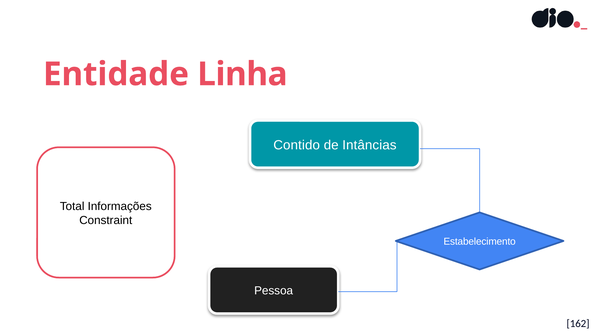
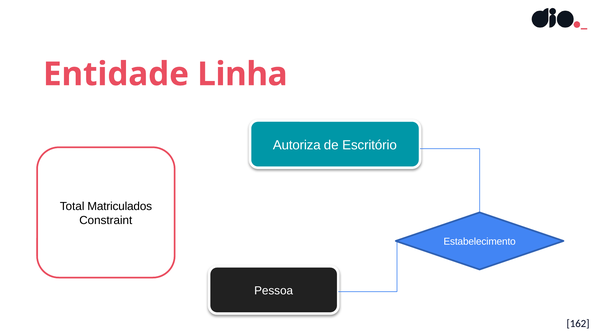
Contido: Contido -> Autoriza
Intâncias: Intâncias -> Escritório
Informações: Informações -> Matriculados
